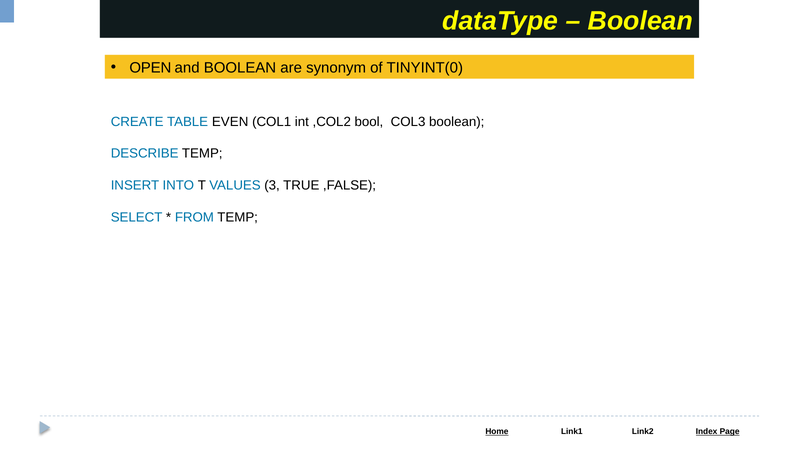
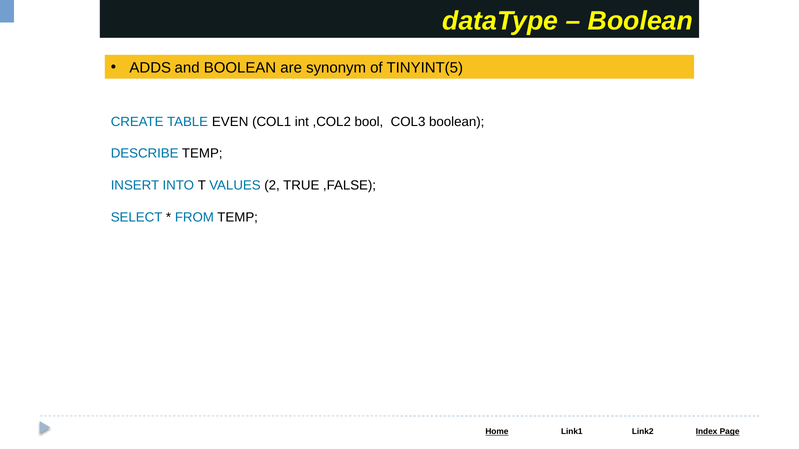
OPEN: OPEN -> ADDS
TINYINT(0: TINYINT(0 -> TINYINT(5
3: 3 -> 2
